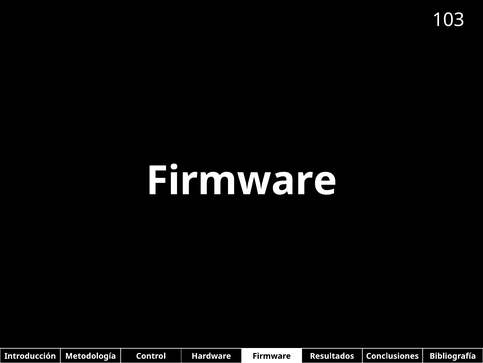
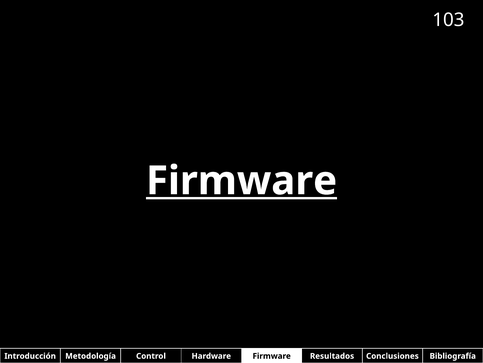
Firmware at (242, 181) underline: none -> present
